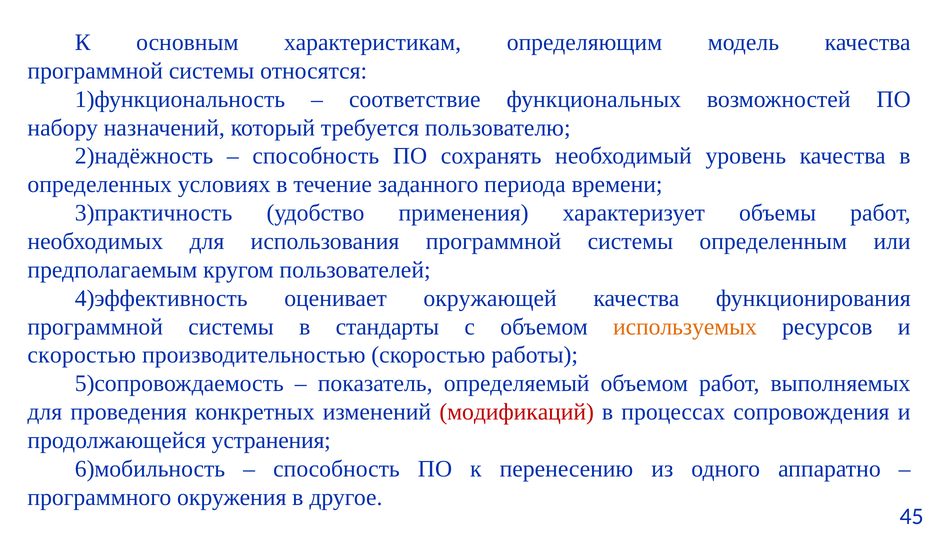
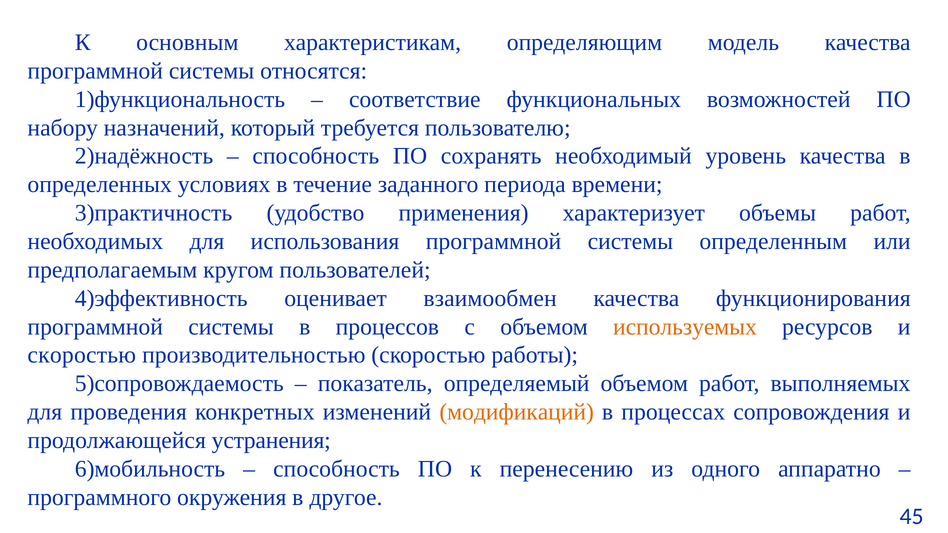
окружающей: окружающей -> взаимообмен
стандарты: стандарты -> процессов
модификаций colour: red -> orange
